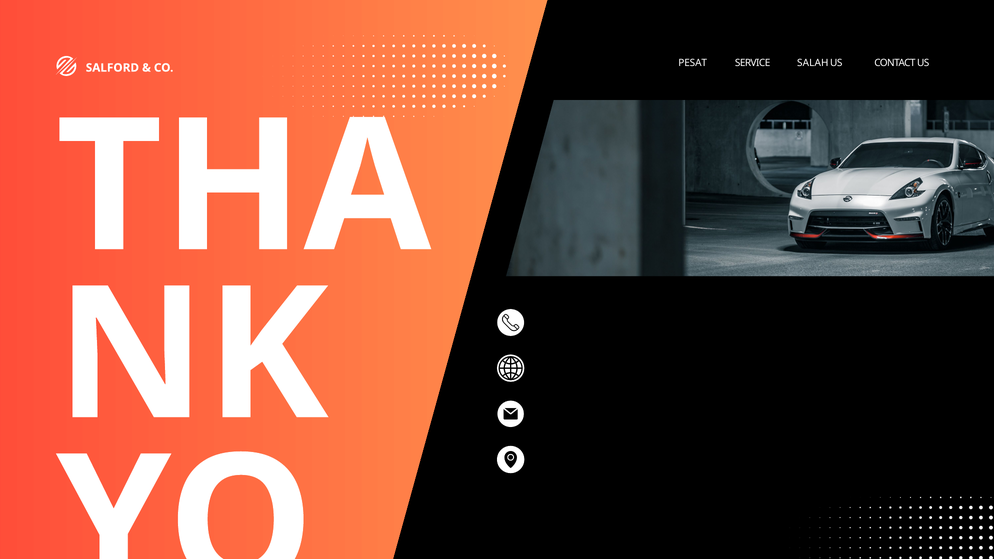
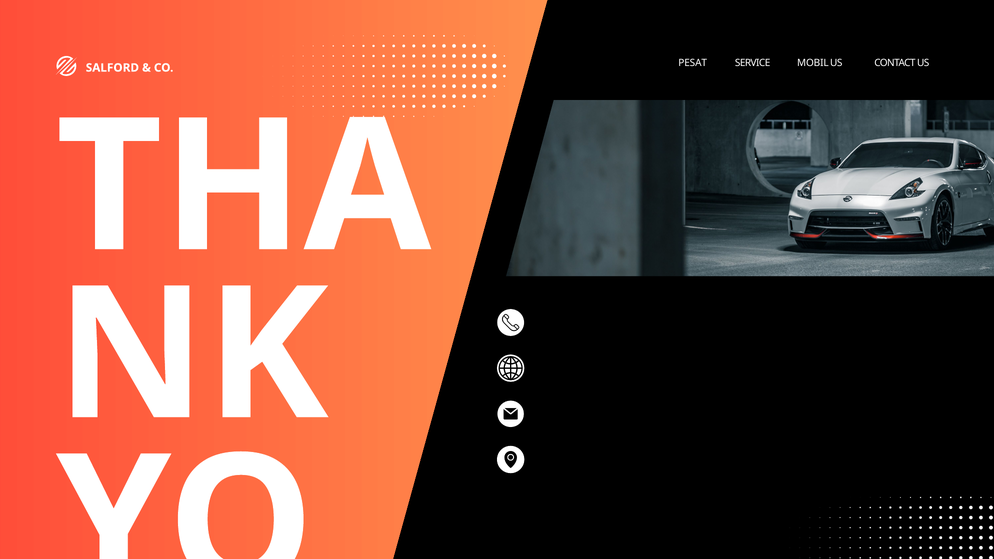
SALAH: SALAH -> MOBIL
